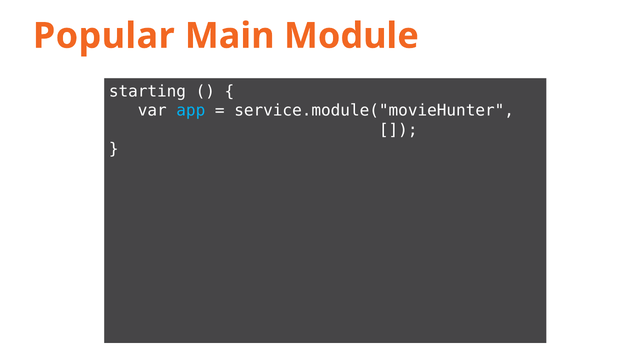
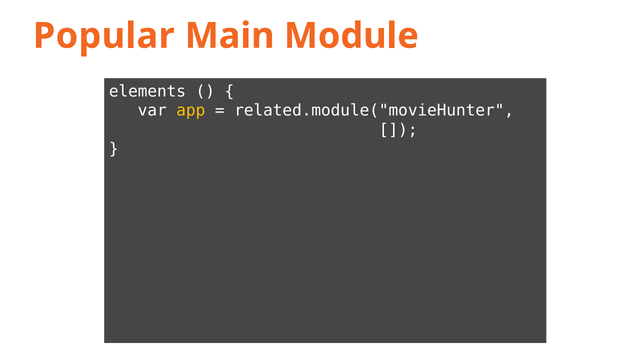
starting: starting -> elements
app colour: light blue -> yellow
service.module("movieHunter: service.module("movieHunter -> related.module("movieHunter
